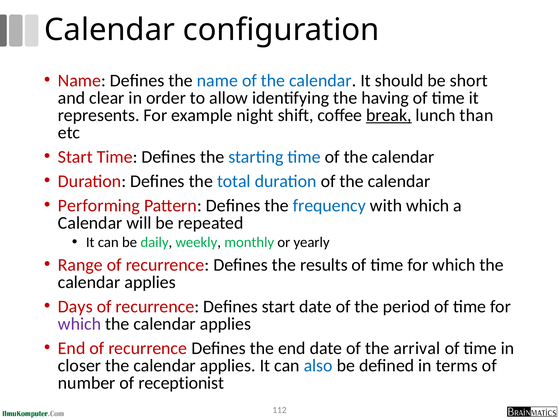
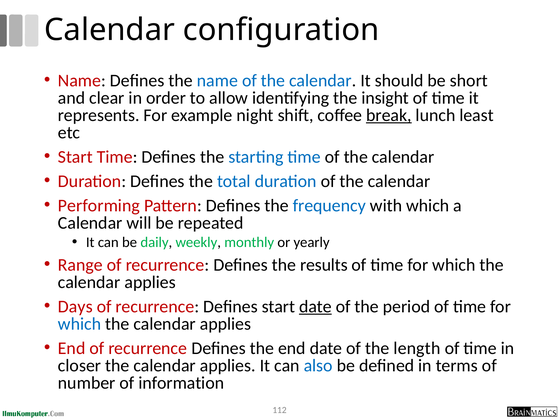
having: having -> insight
than: than -> least
date at (315, 307) underline: none -> present
which at (80, 324) colour: purple -> blue
arrival: arrival -> length
receptionist: receptionist -> information
